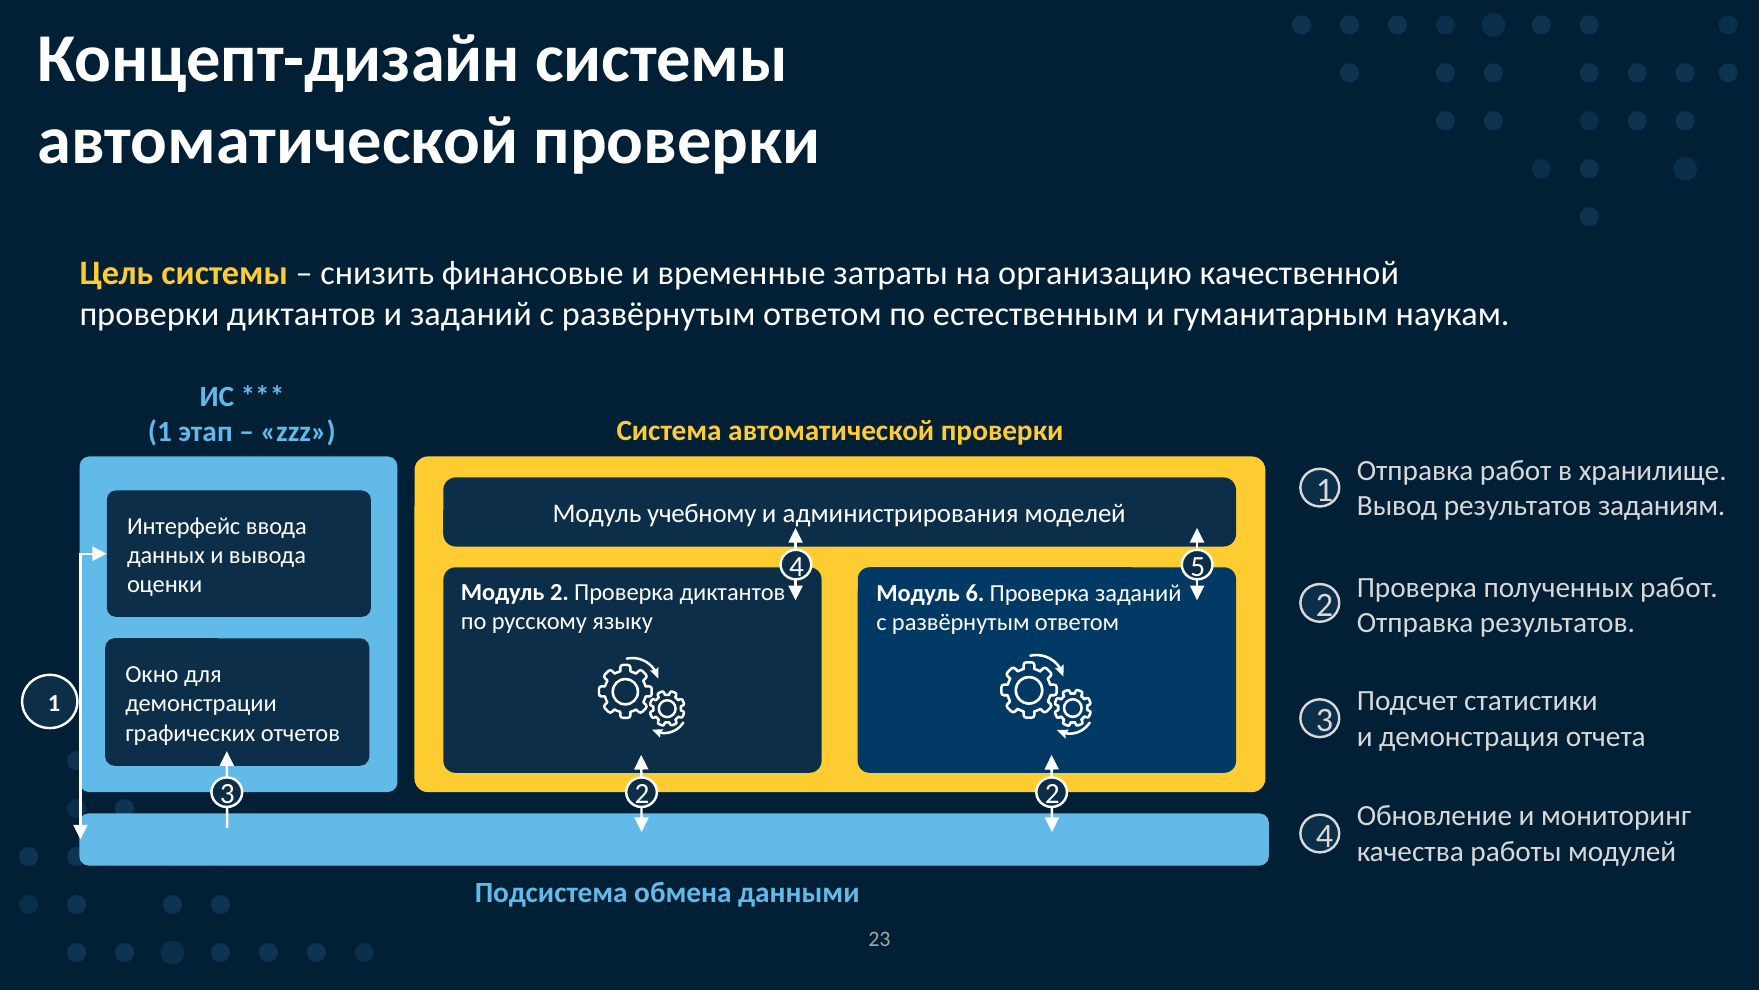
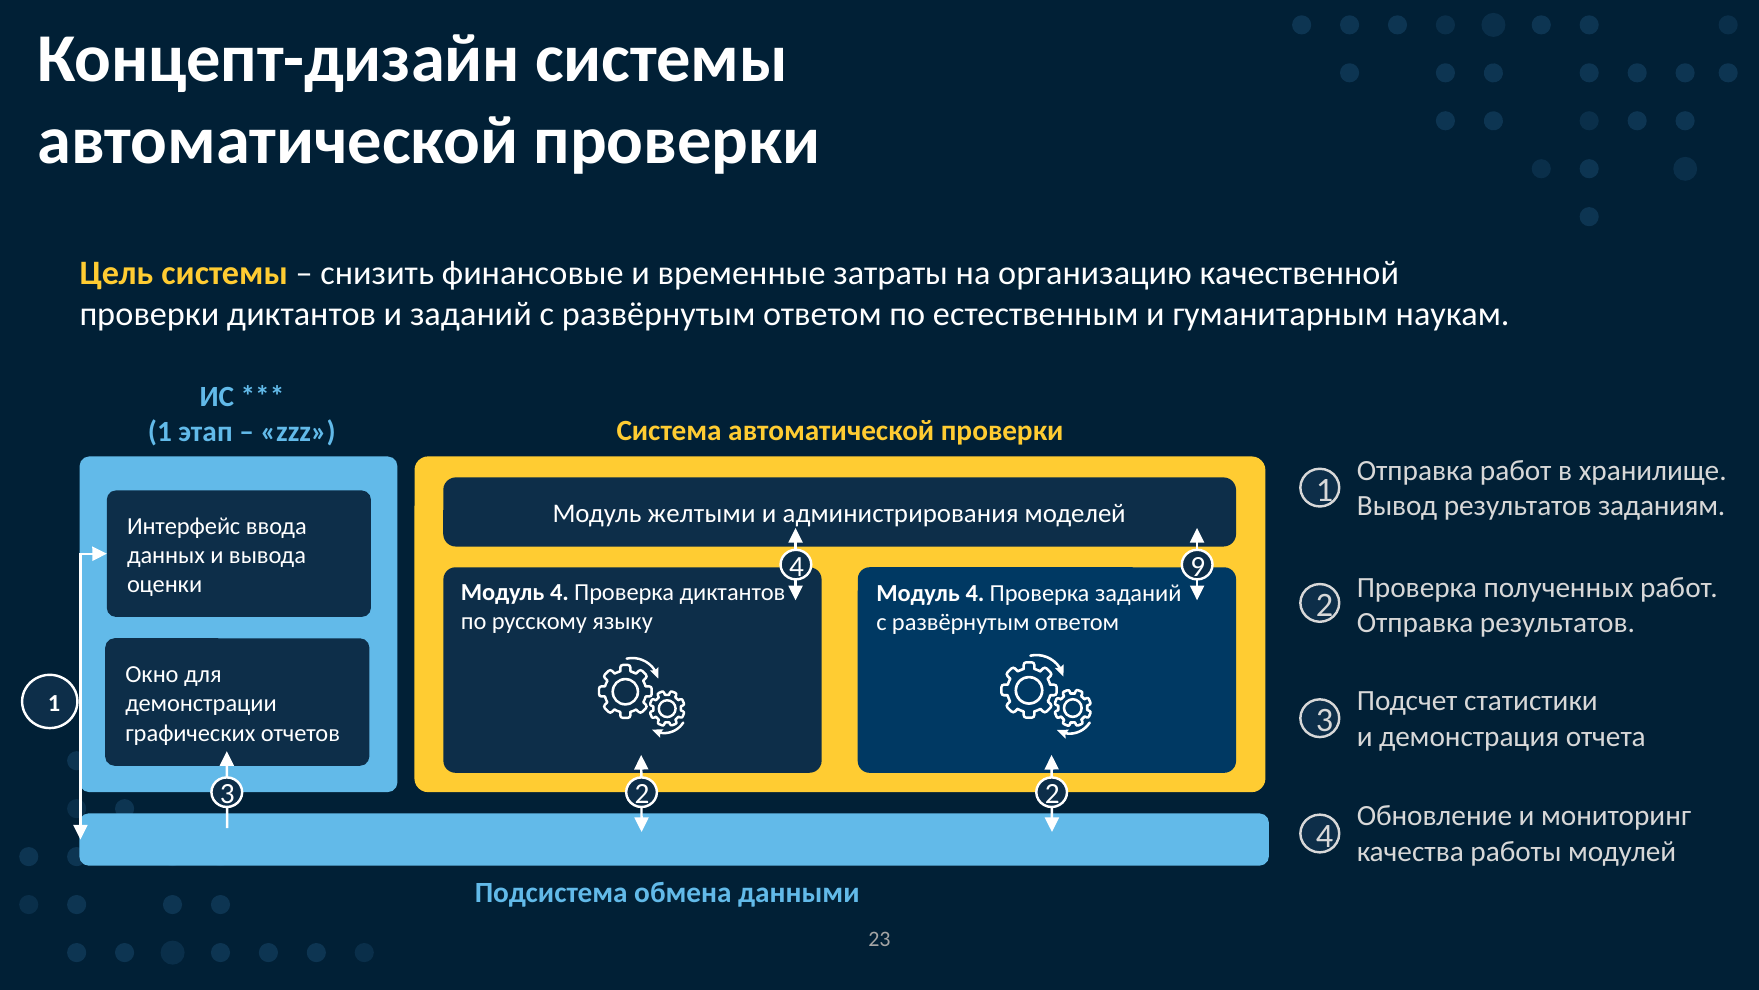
учебному: учебному -> желтыми
5: 5 -> 9
2 at (560, 592): 2 -> 4
6 at (975, 593): 6 -> 4
